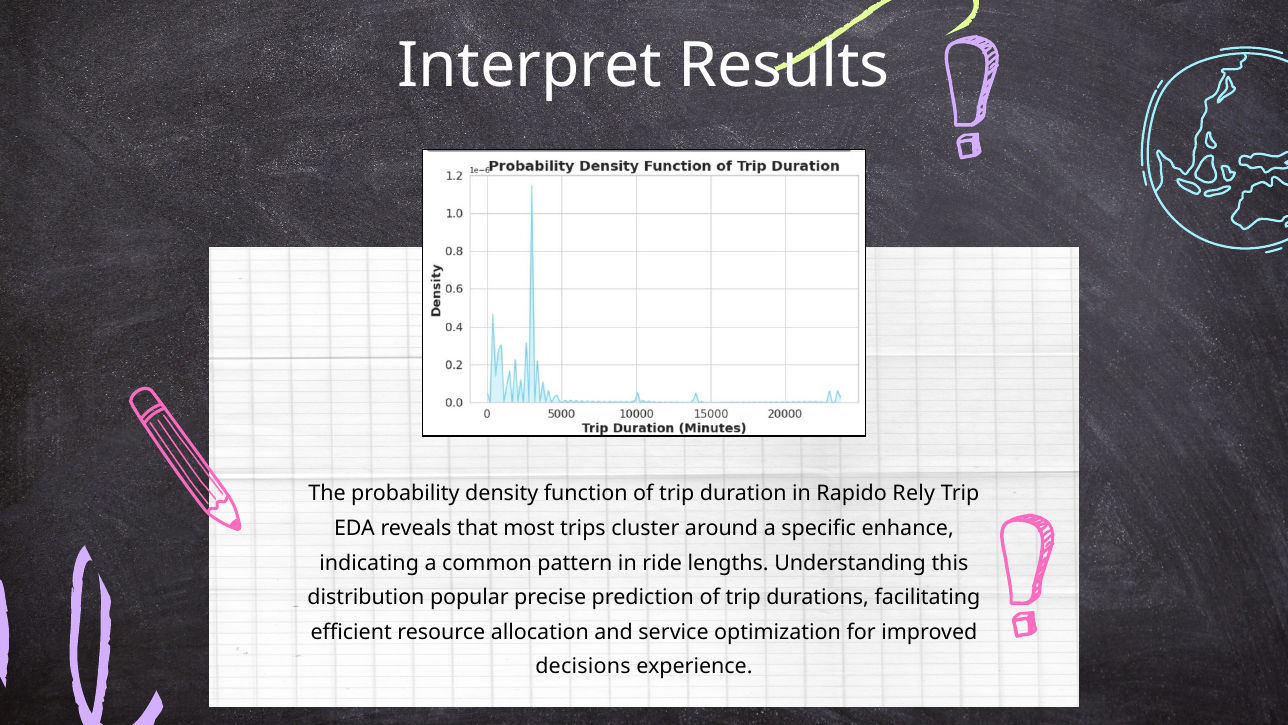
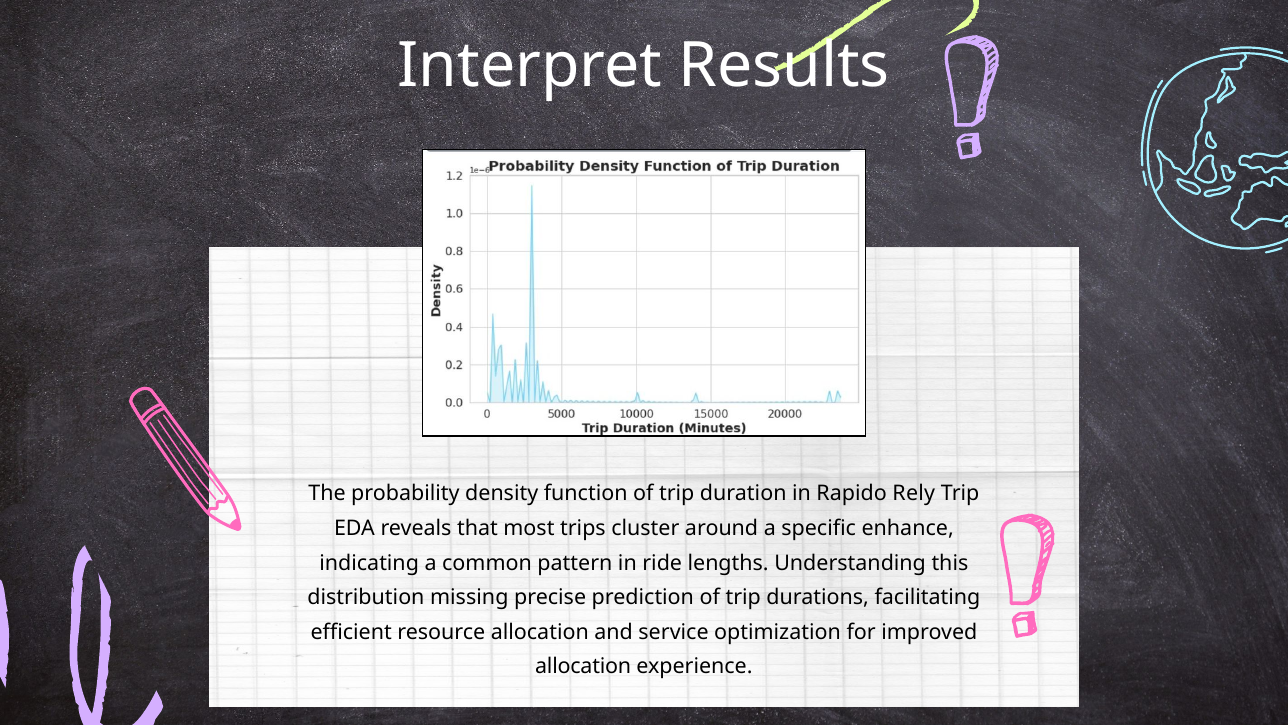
popular: popular -> missing
decisions at (583, 666): decisions -> allocation
